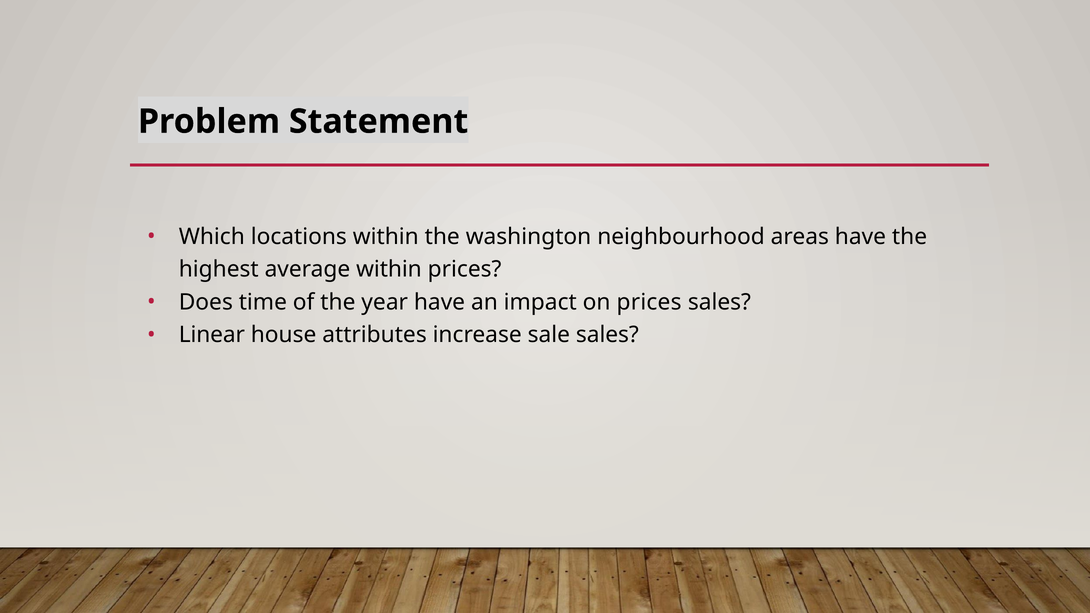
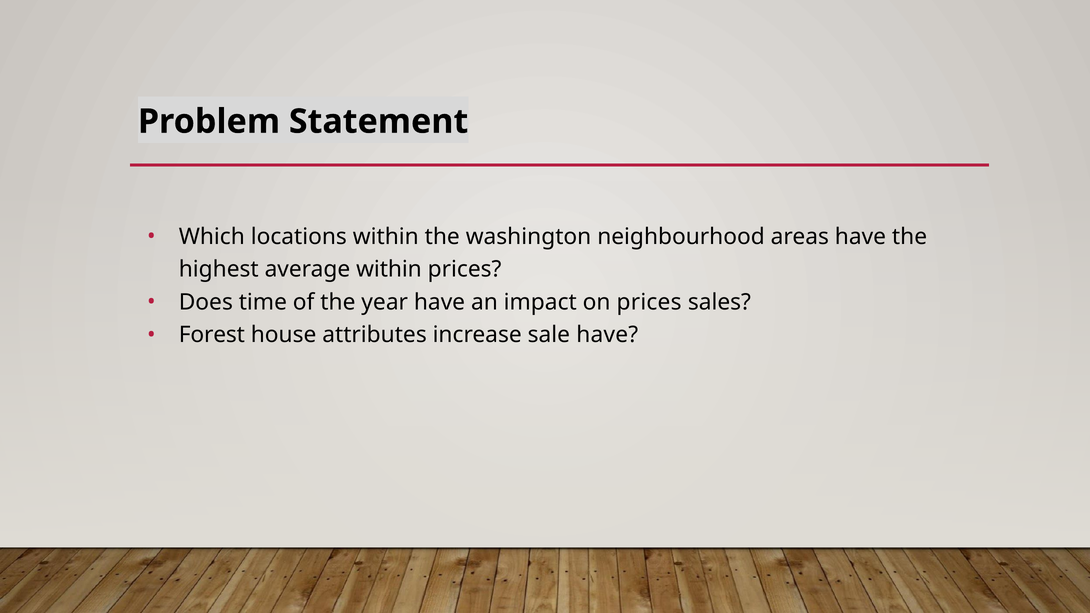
Linear: Linear -> Forest
sale sales: sales -> have
